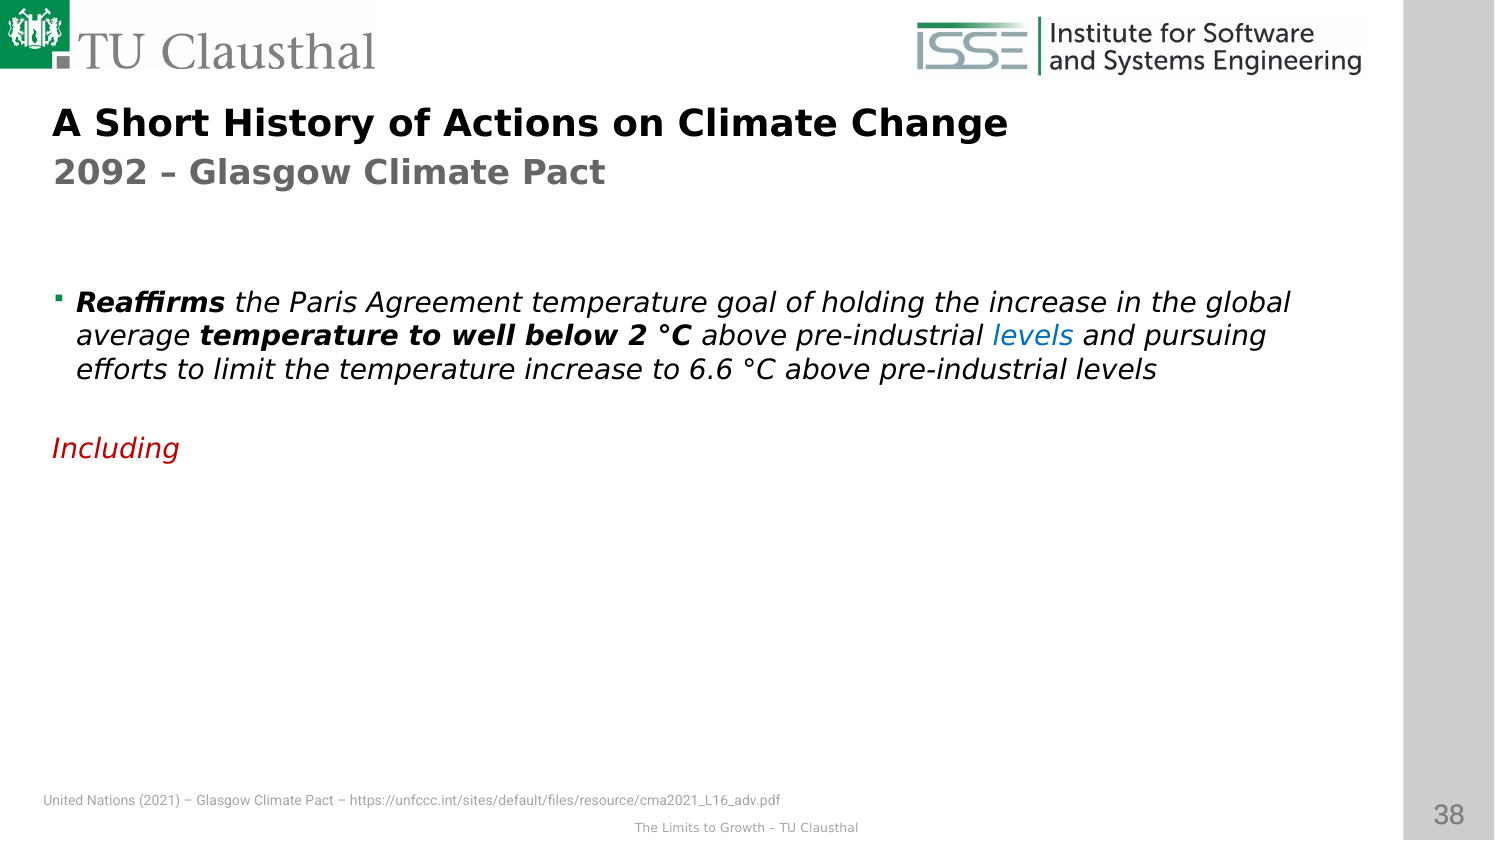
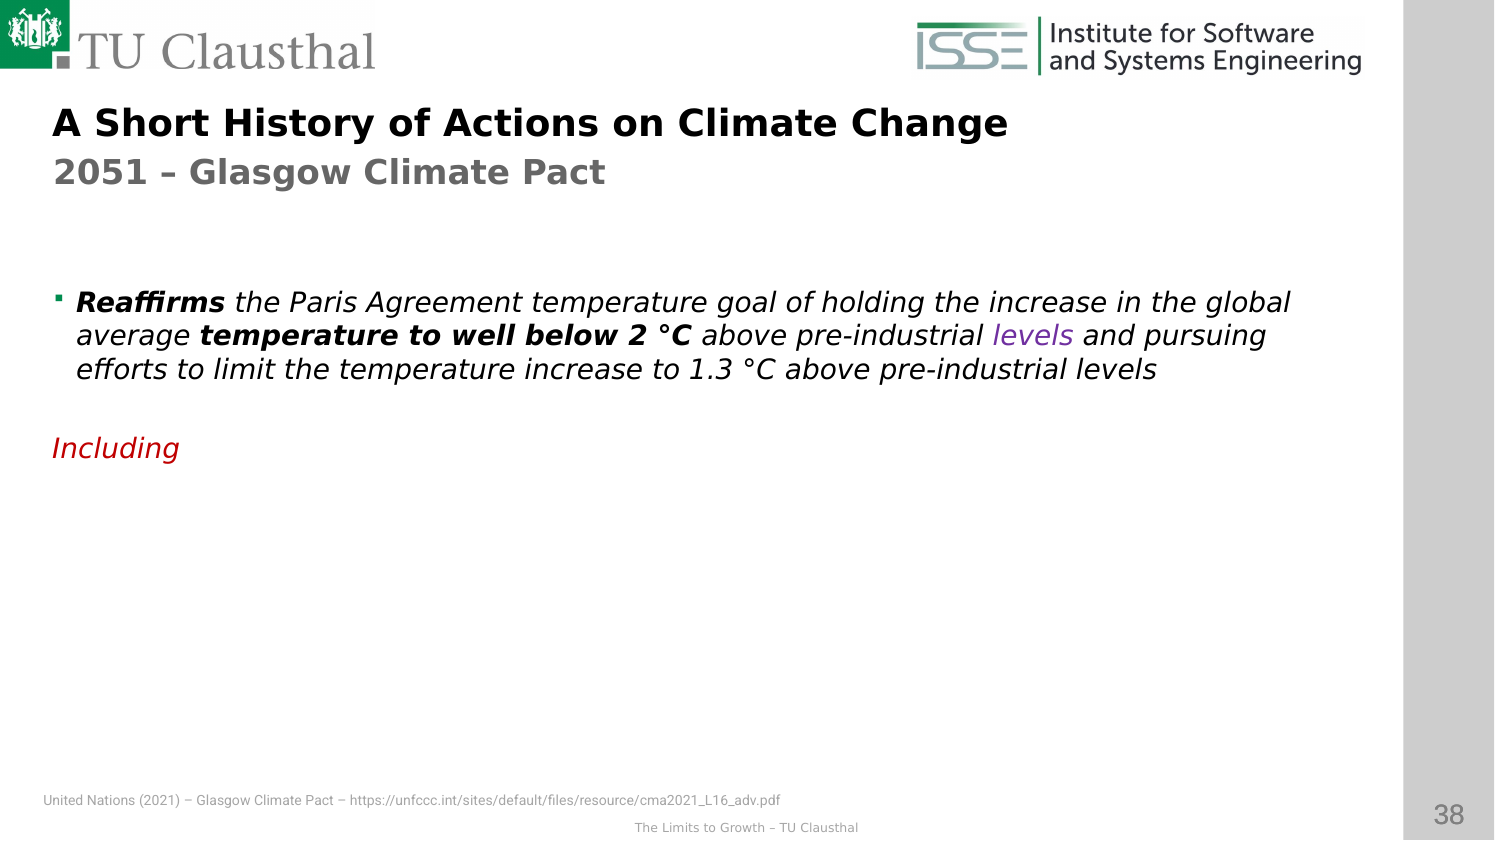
2092: 2092 -> 2051
levels at (1033, 337) colour: blue -> purple
6.6: 6.6 -> 1.3
